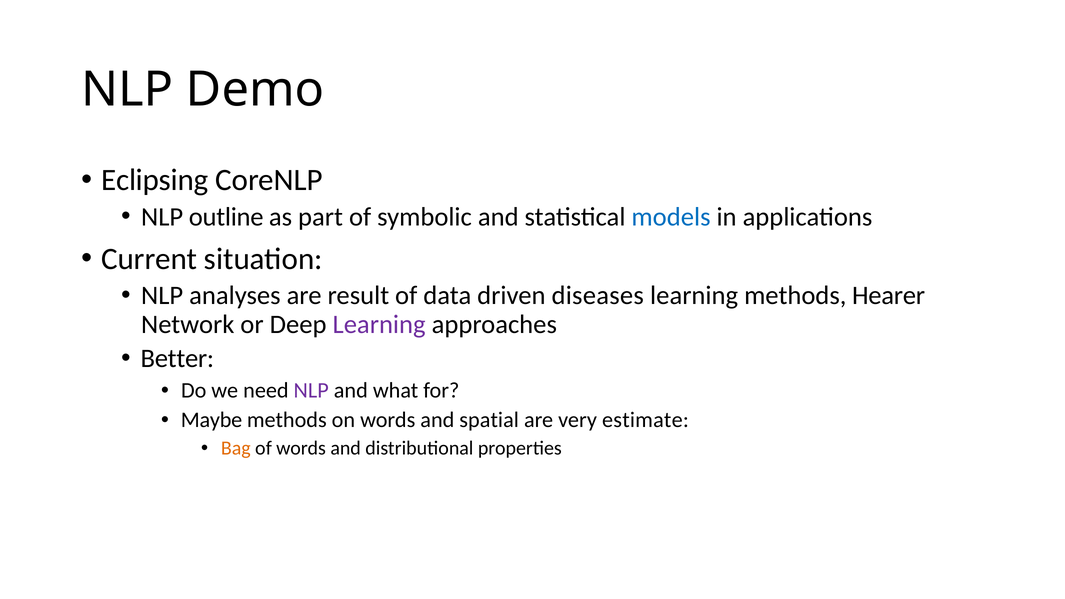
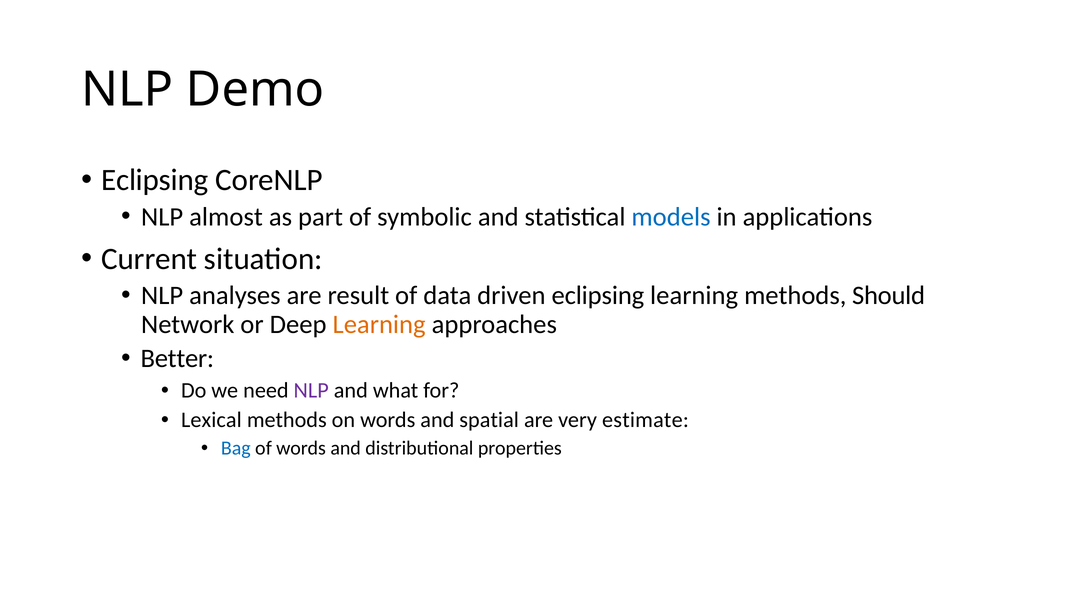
outline: outline -> almost
driven diseases: diseases -> eclipsing
Hearer: Hearer -> Should
Learning at (379, 324) colour: purple -> orange
Maybe: Maybe -> Lexical
Bag colour: orange -> blue
